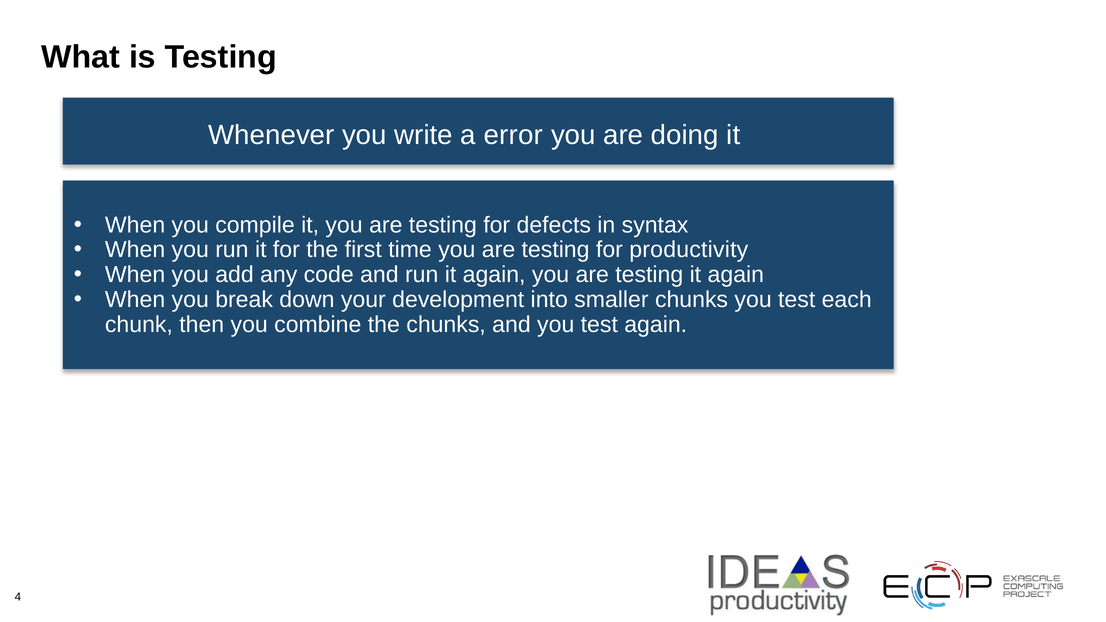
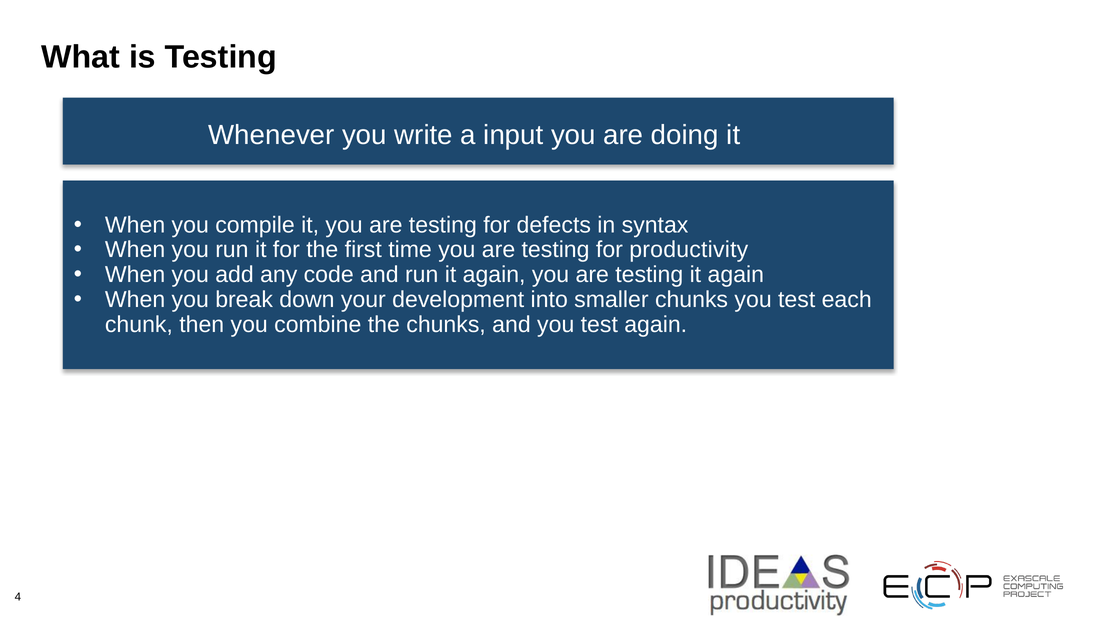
error: error -> input
